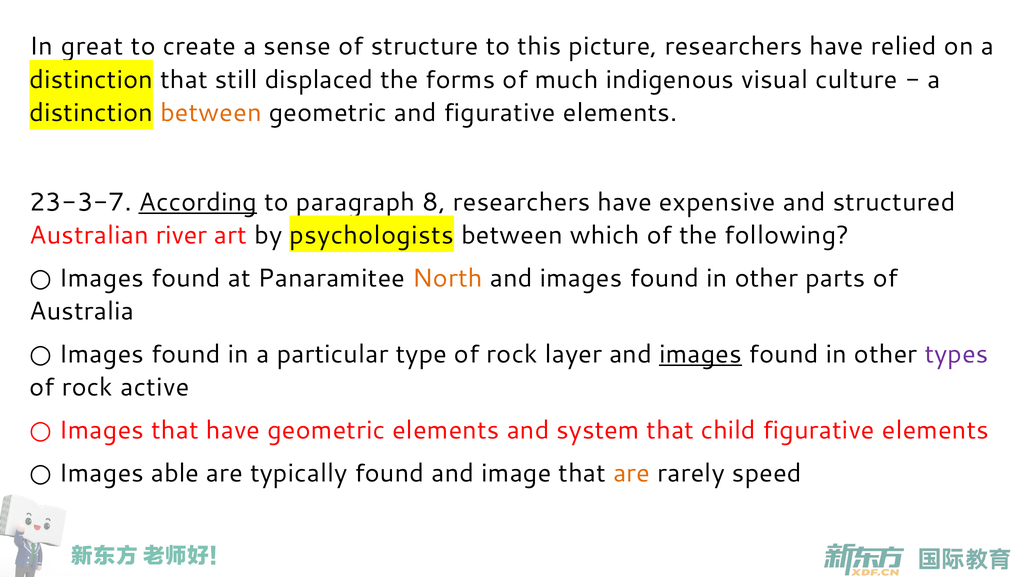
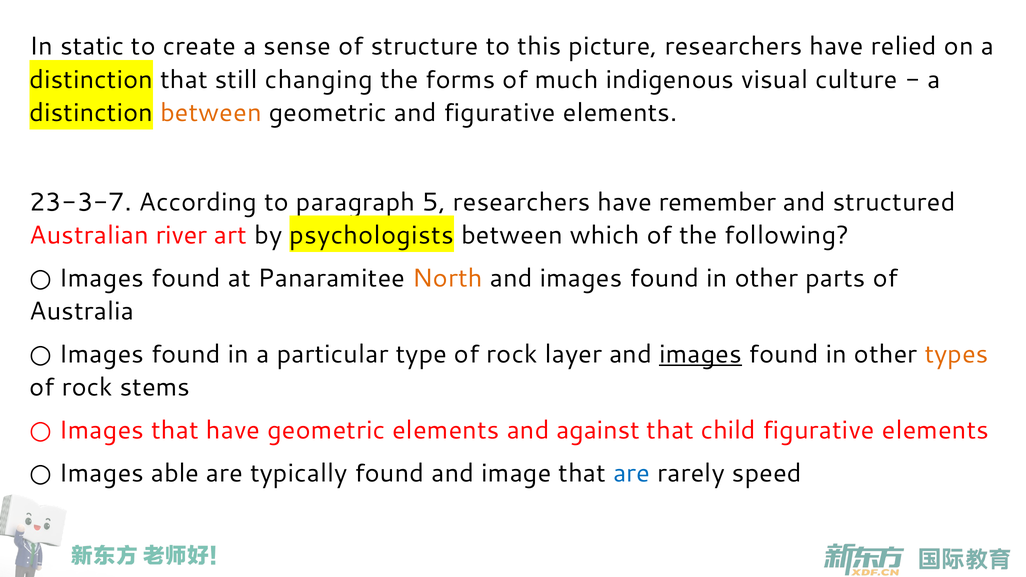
great: great -> static
displaced: displaced -> changing
According underline: present -> none
8: 8 -> 5
expensive: expensive -> remember
types colour: purple -> orange
active: active -> stems
system: system -> against
are at (632, 473) colour: orange -> blue
